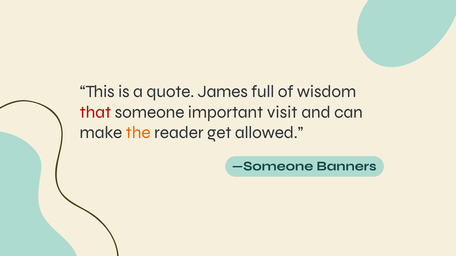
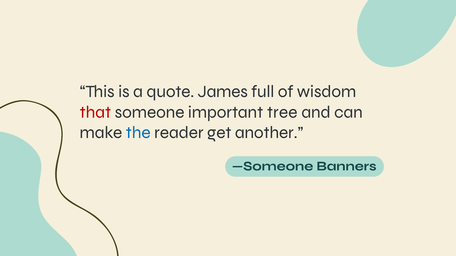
visit: visit -> tree
the colour: orange -> blue
allowed: allowed -> another
